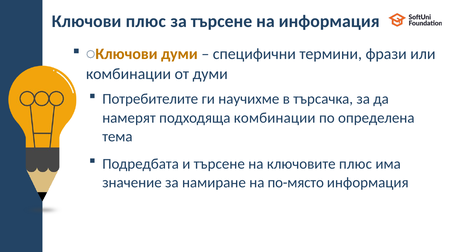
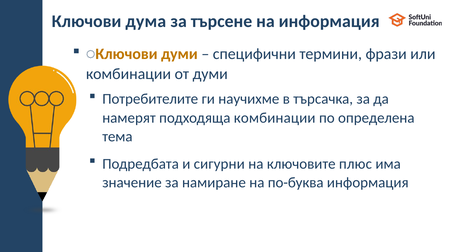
Ключови плюс: плюс -> дума
и търсене: търсене -> сигурни
по-място: по-място -> по-буква
